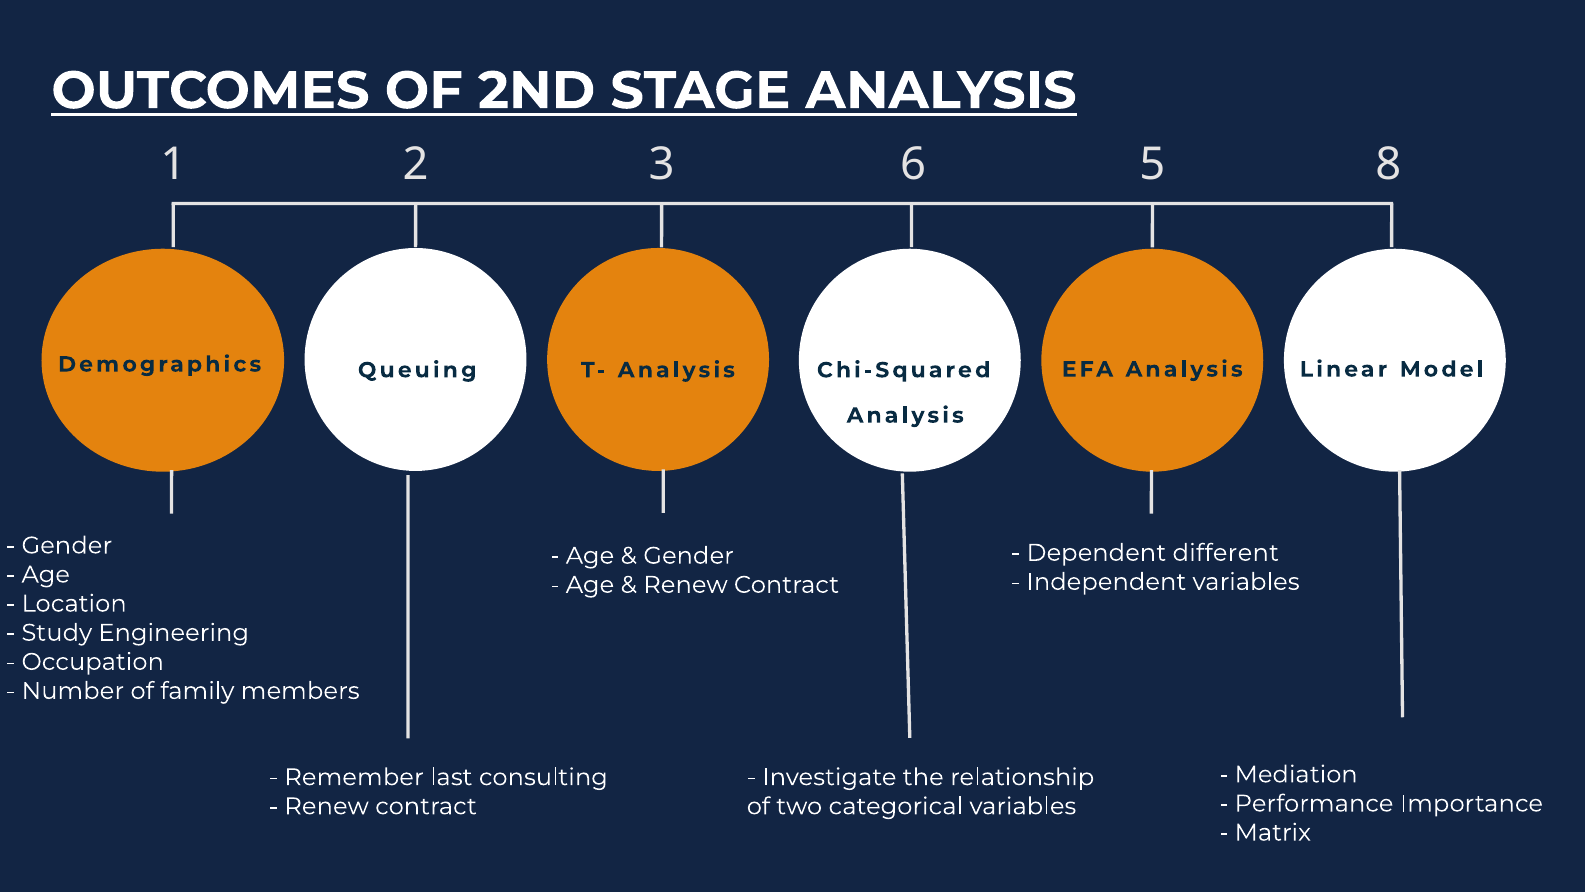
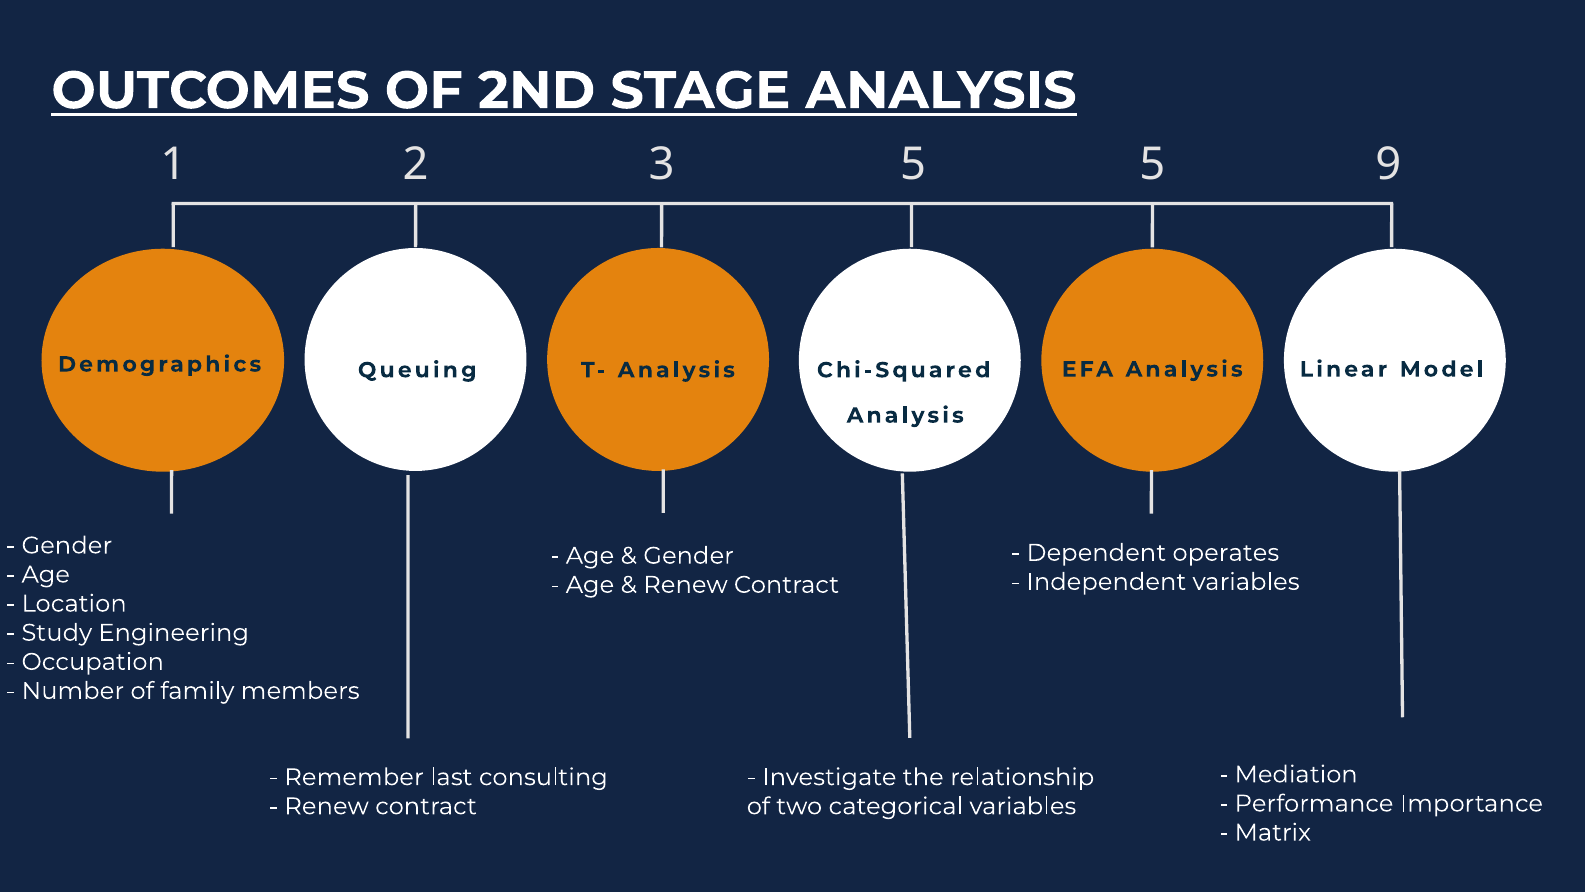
3 6: 6 -> 5
8: 8 -> 9
different: different -> operates
